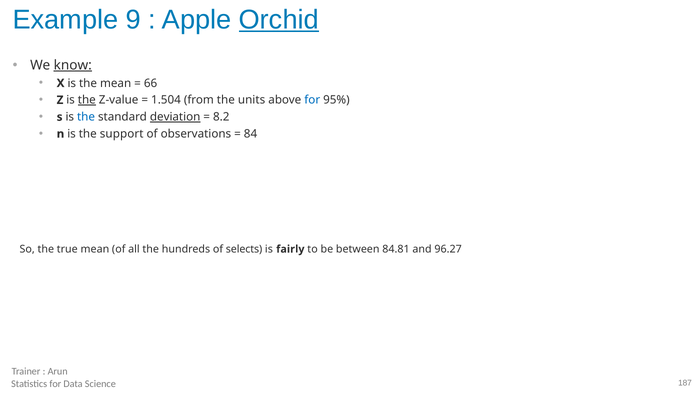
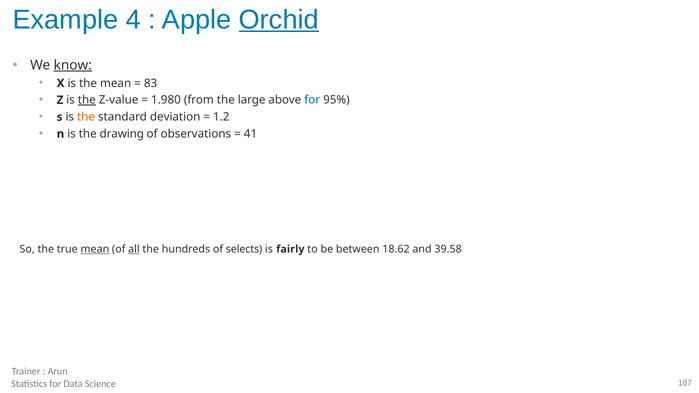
9: 9 -> 4
66: 66 -> 83
1.504: 1.504 -> 1.980
units: units -> large
the at (86, 117) colour: blue -> orange
deviation underline: present -> none
8.2: 8.2 -> 1.2
support: support -> drawing
84: 84 -> 41
mean at (95, 249) underline: none -> present
all underline: none -> present
84.81: 84.81 -> 18.62
96.27: 96.27 -> 39.58
